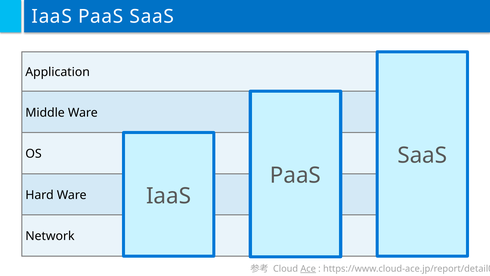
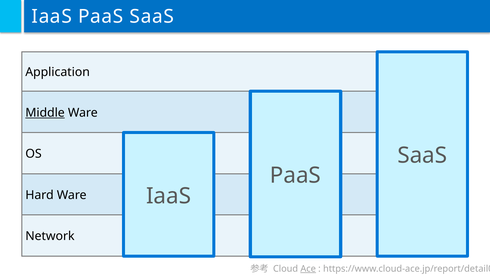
Middle underline: none -> present
